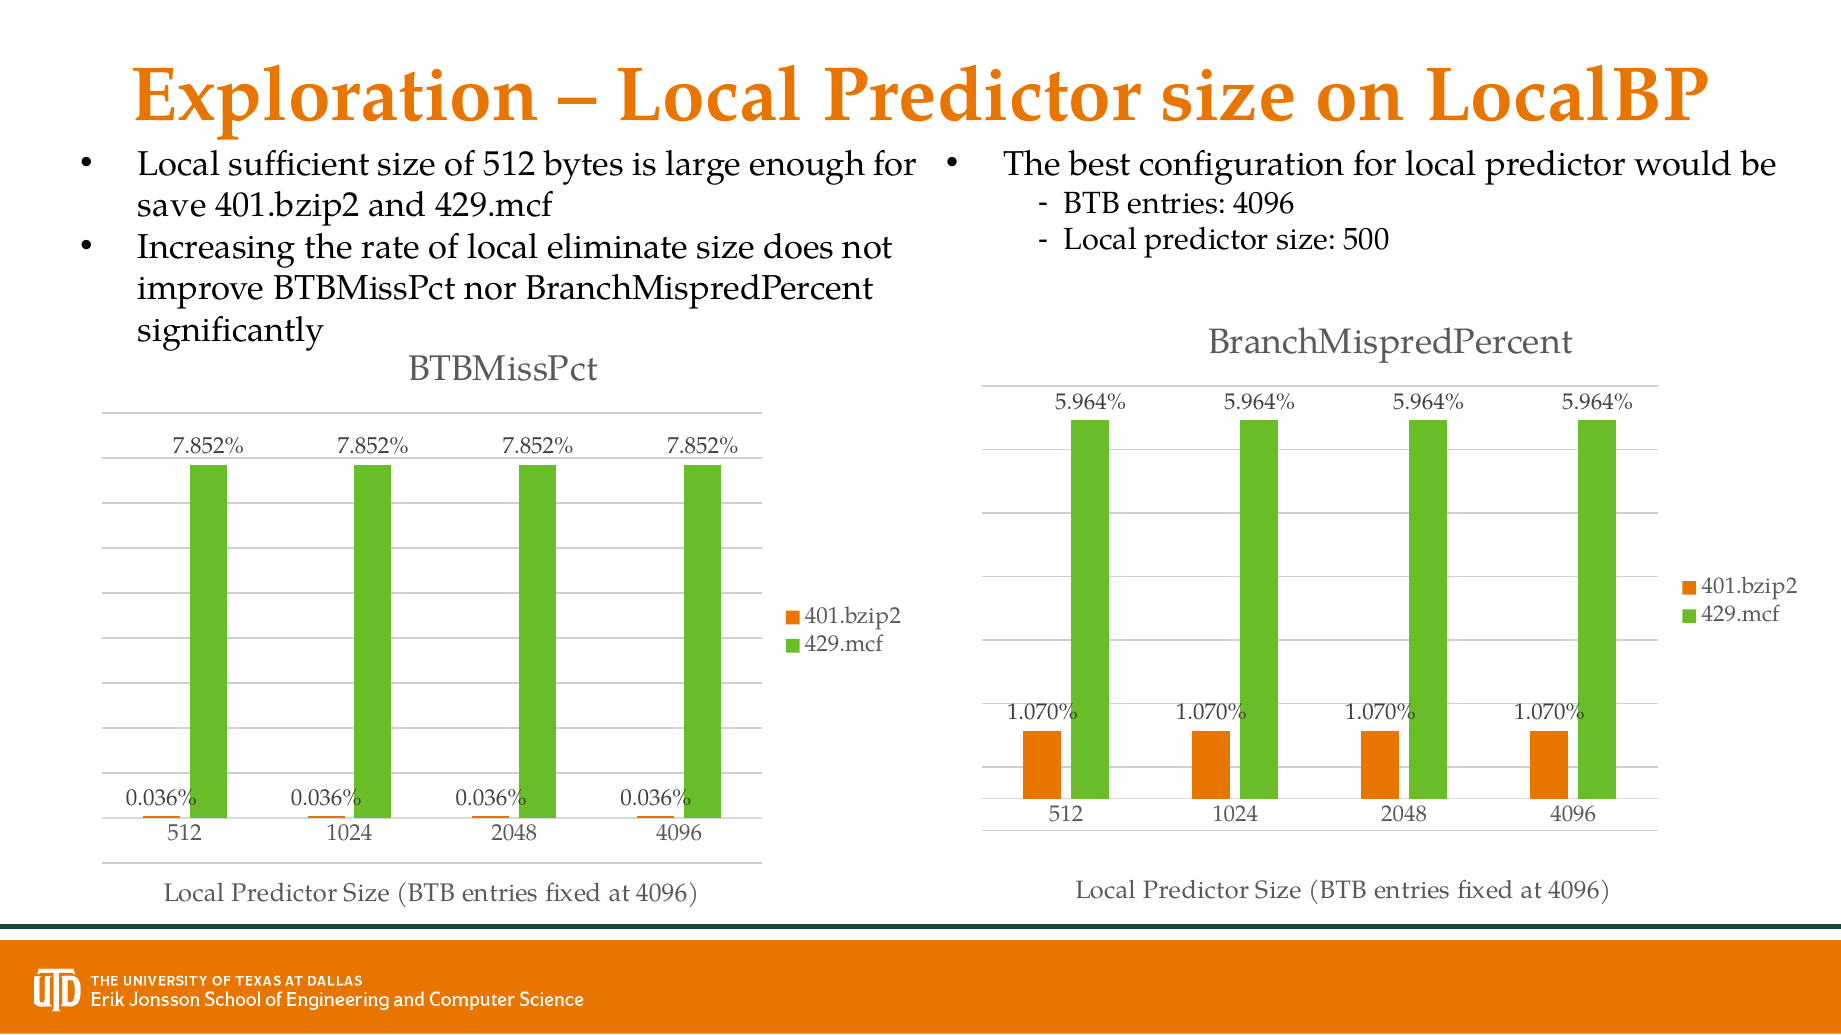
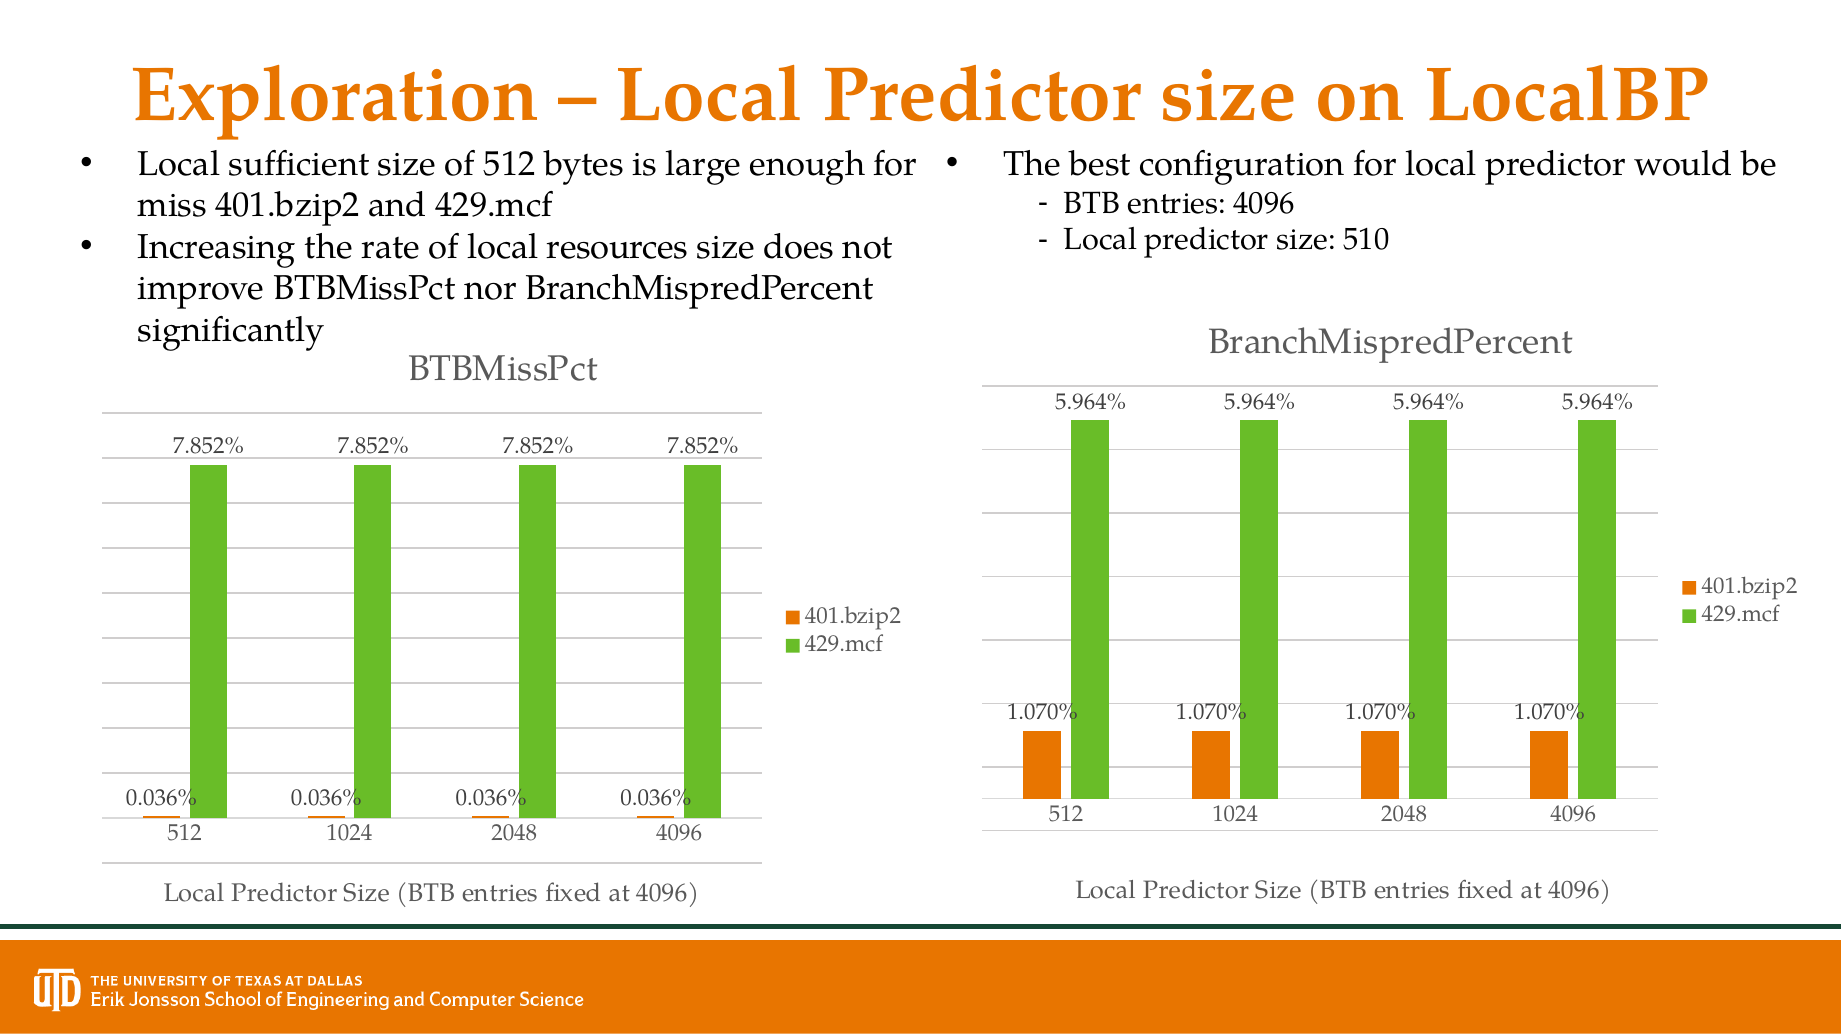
save: save -> miss
eliminate: eliminate -> resources
500: 500 -> 510
